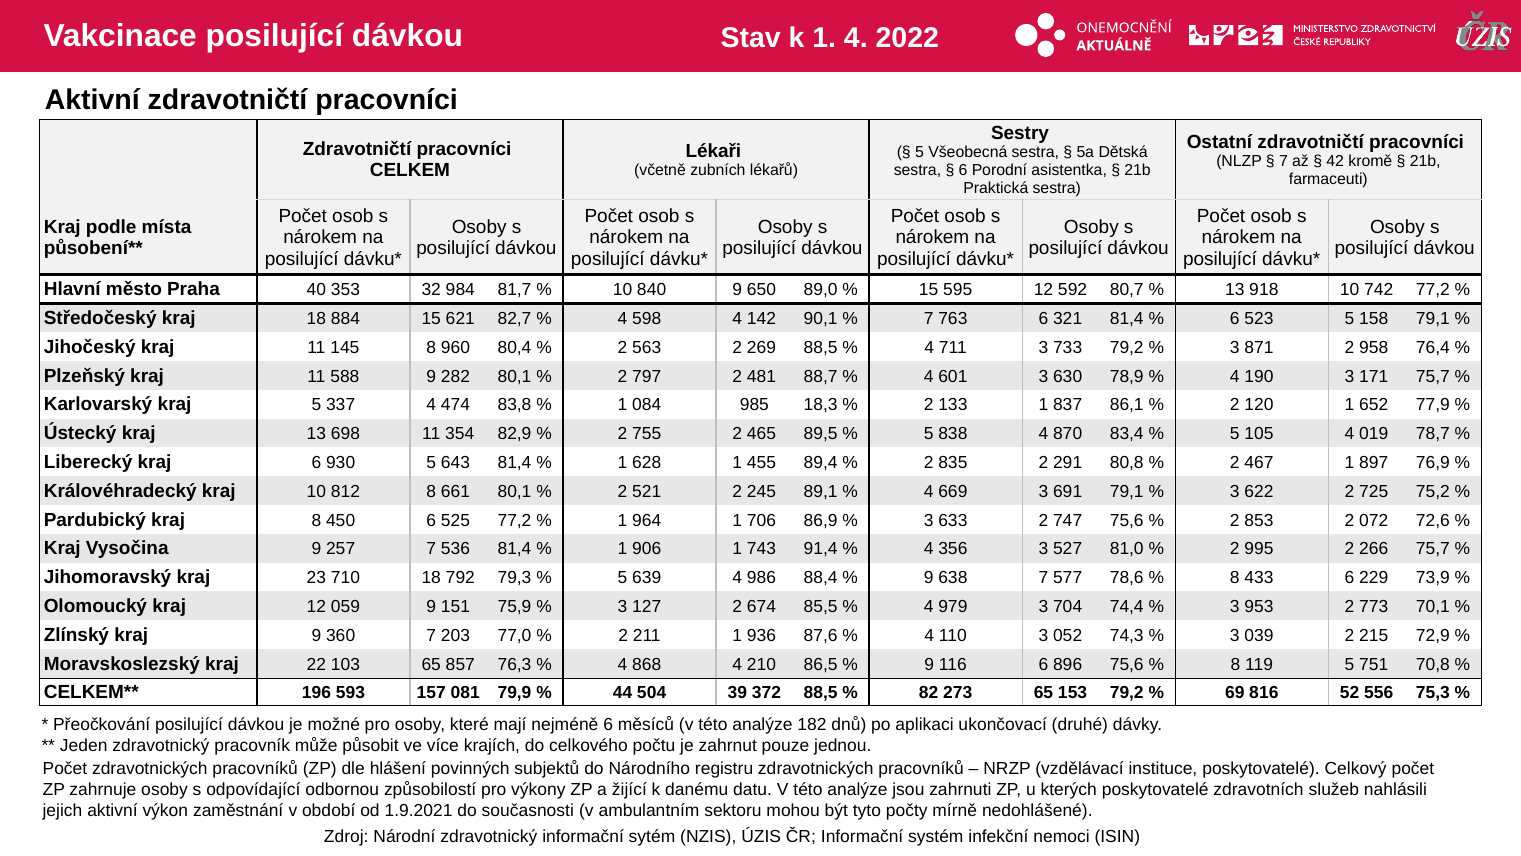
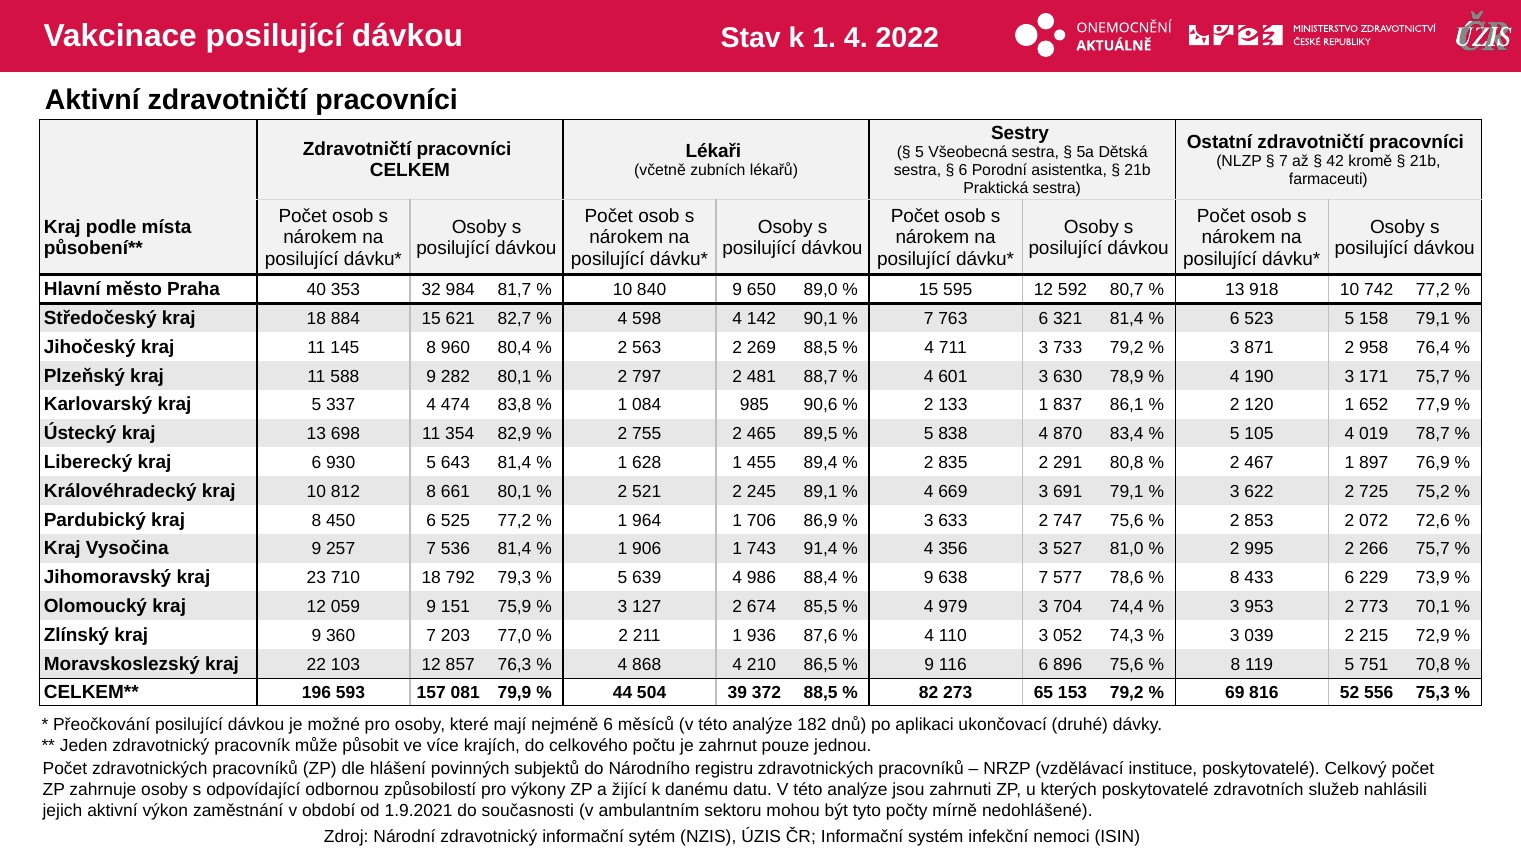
18,3: 18,3 -> 90,6
103 65: 65 -> 12
